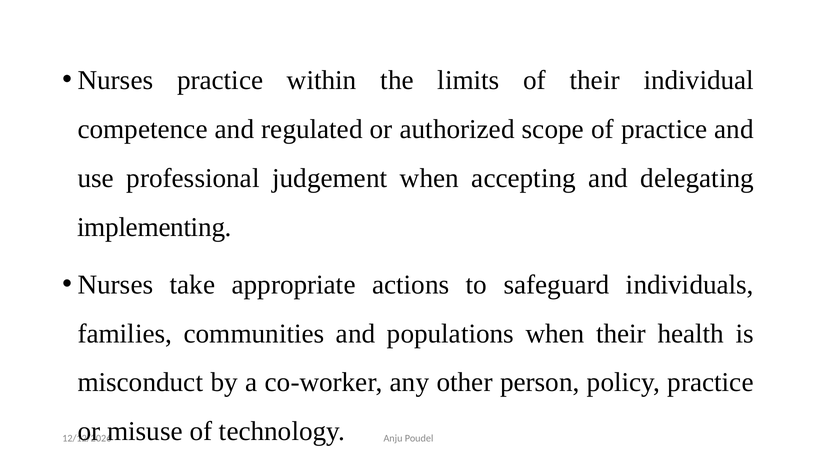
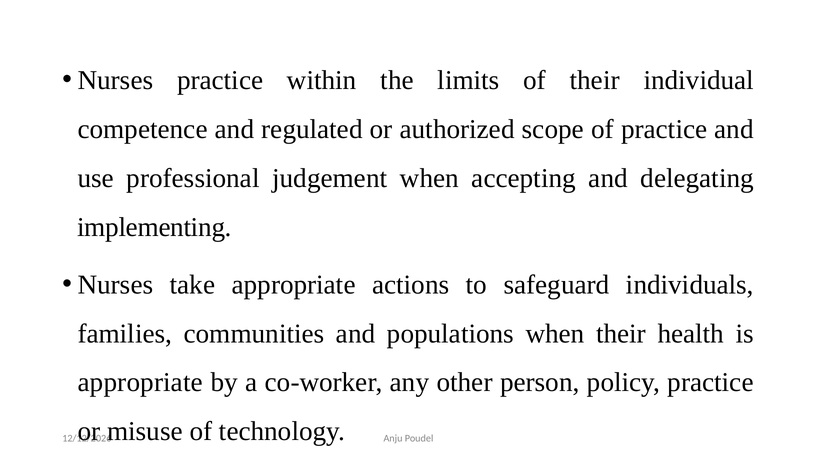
misconduct at (140, 383): misconduct -> appropriate
